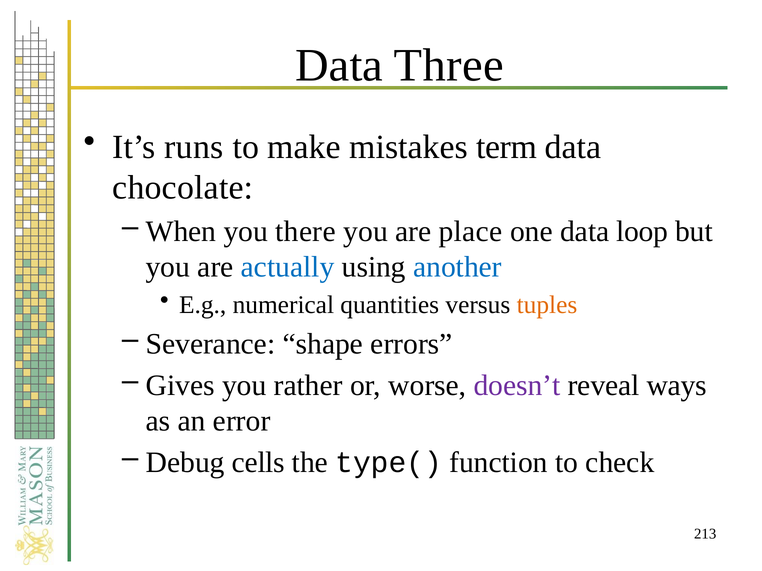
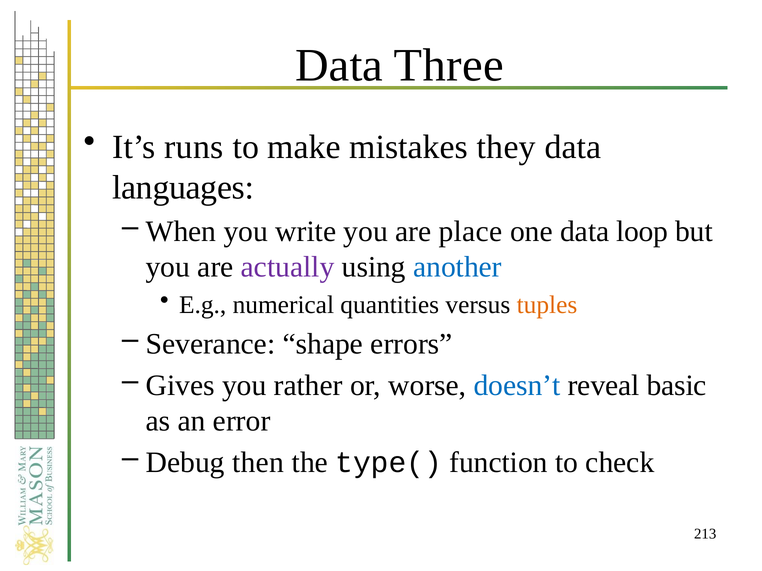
term: term -> they
chocolate: chocolate -> languages
there: there -> write
actually colour: blue -> purple
doesn’t colour: purple -> blue
ways: ways -> basic
cells: cells -> then
